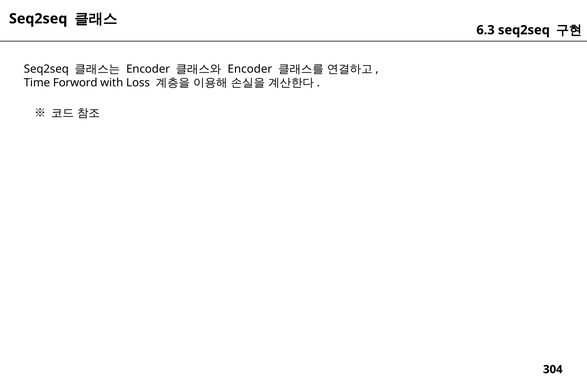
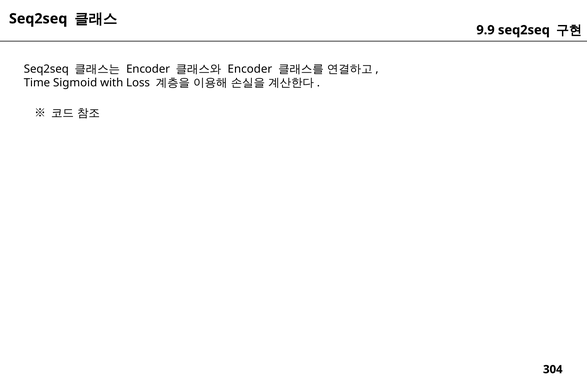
6.3: 6.3 -> 9.9
Forword: Forword -> Sigmoid
